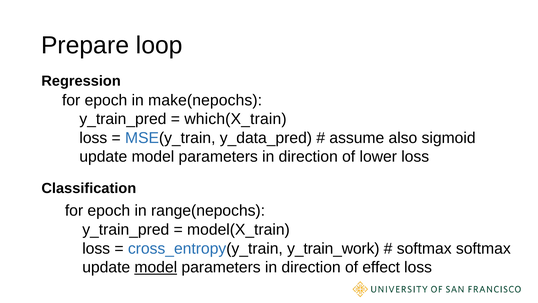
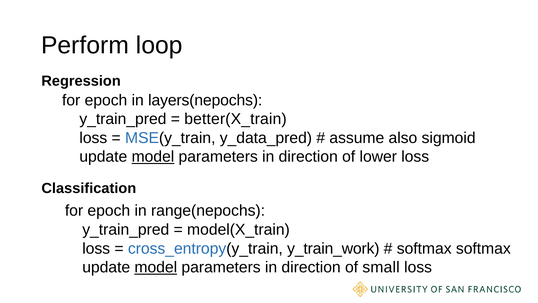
Prepare: Prepare -> Perform
make(nepochs: make(nepochs -> layers(nepochs
which(X_train: which(X_train -> better(X_train
model at (153, 157) underline: none -> present
effect: effect -> small
